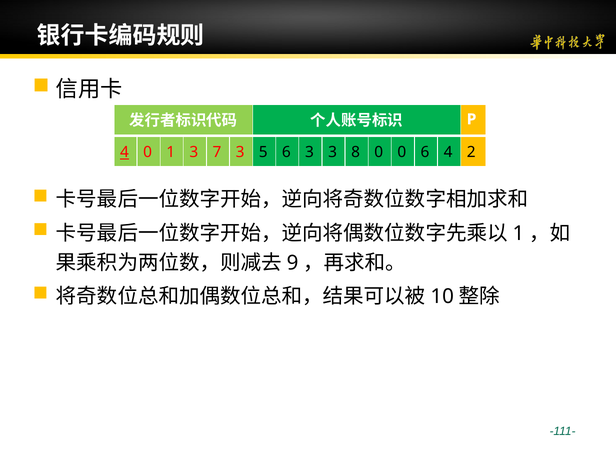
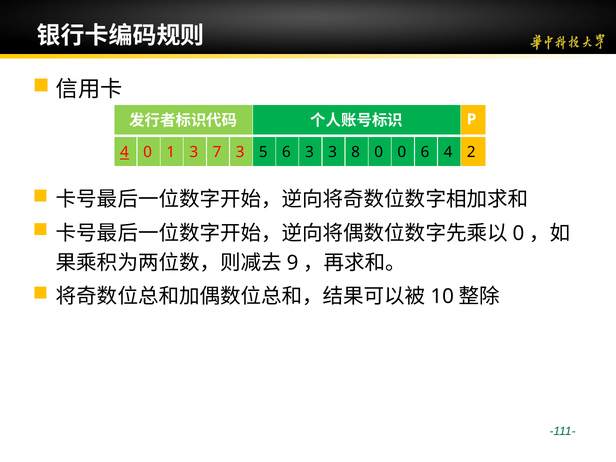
1 at (518, 233): 1 -> 0
